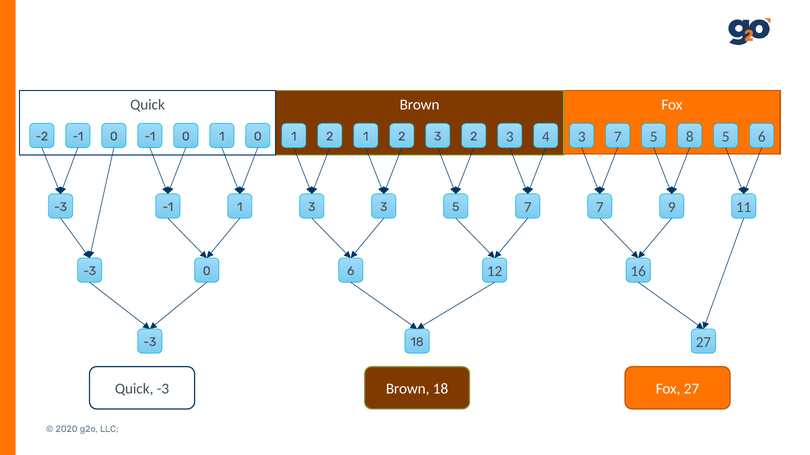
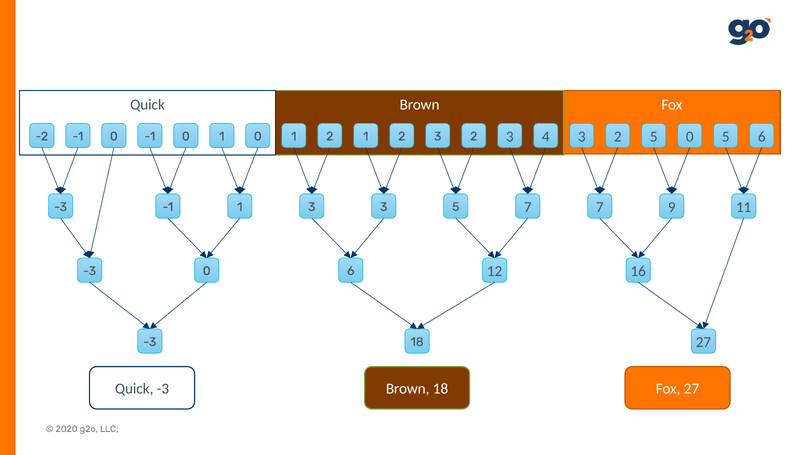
4 3 7: 7 -> 2
5 8: 8 -> 0
